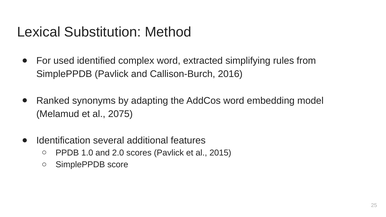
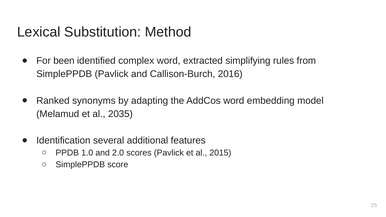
used: used -> been
2075: 2075 -> 2035
